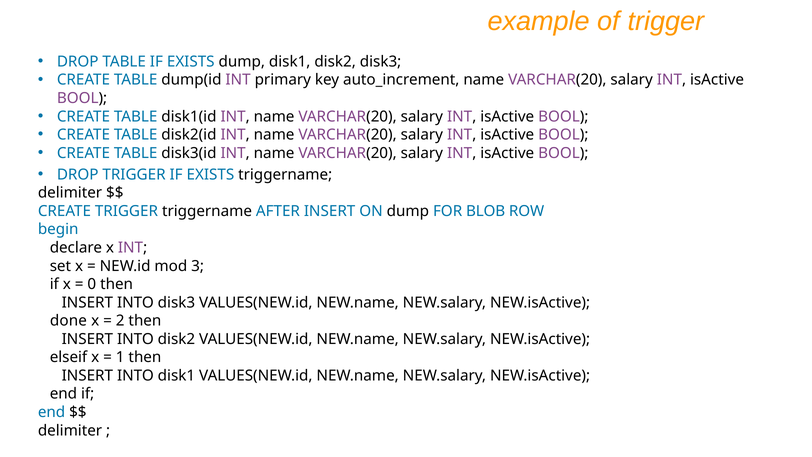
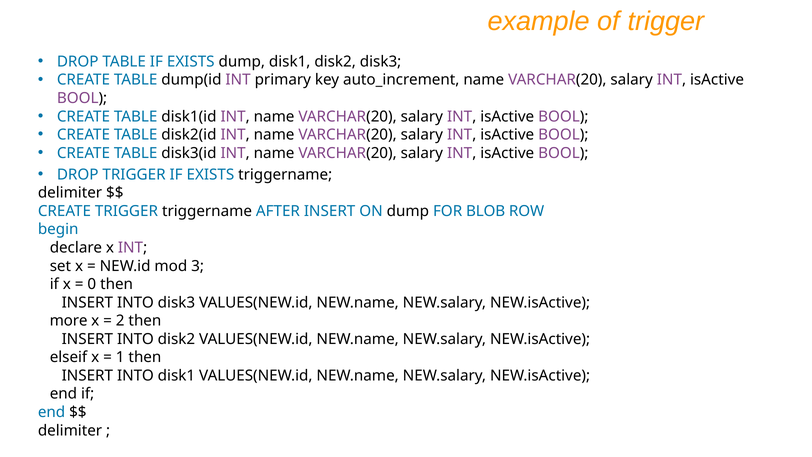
done: done -> more
